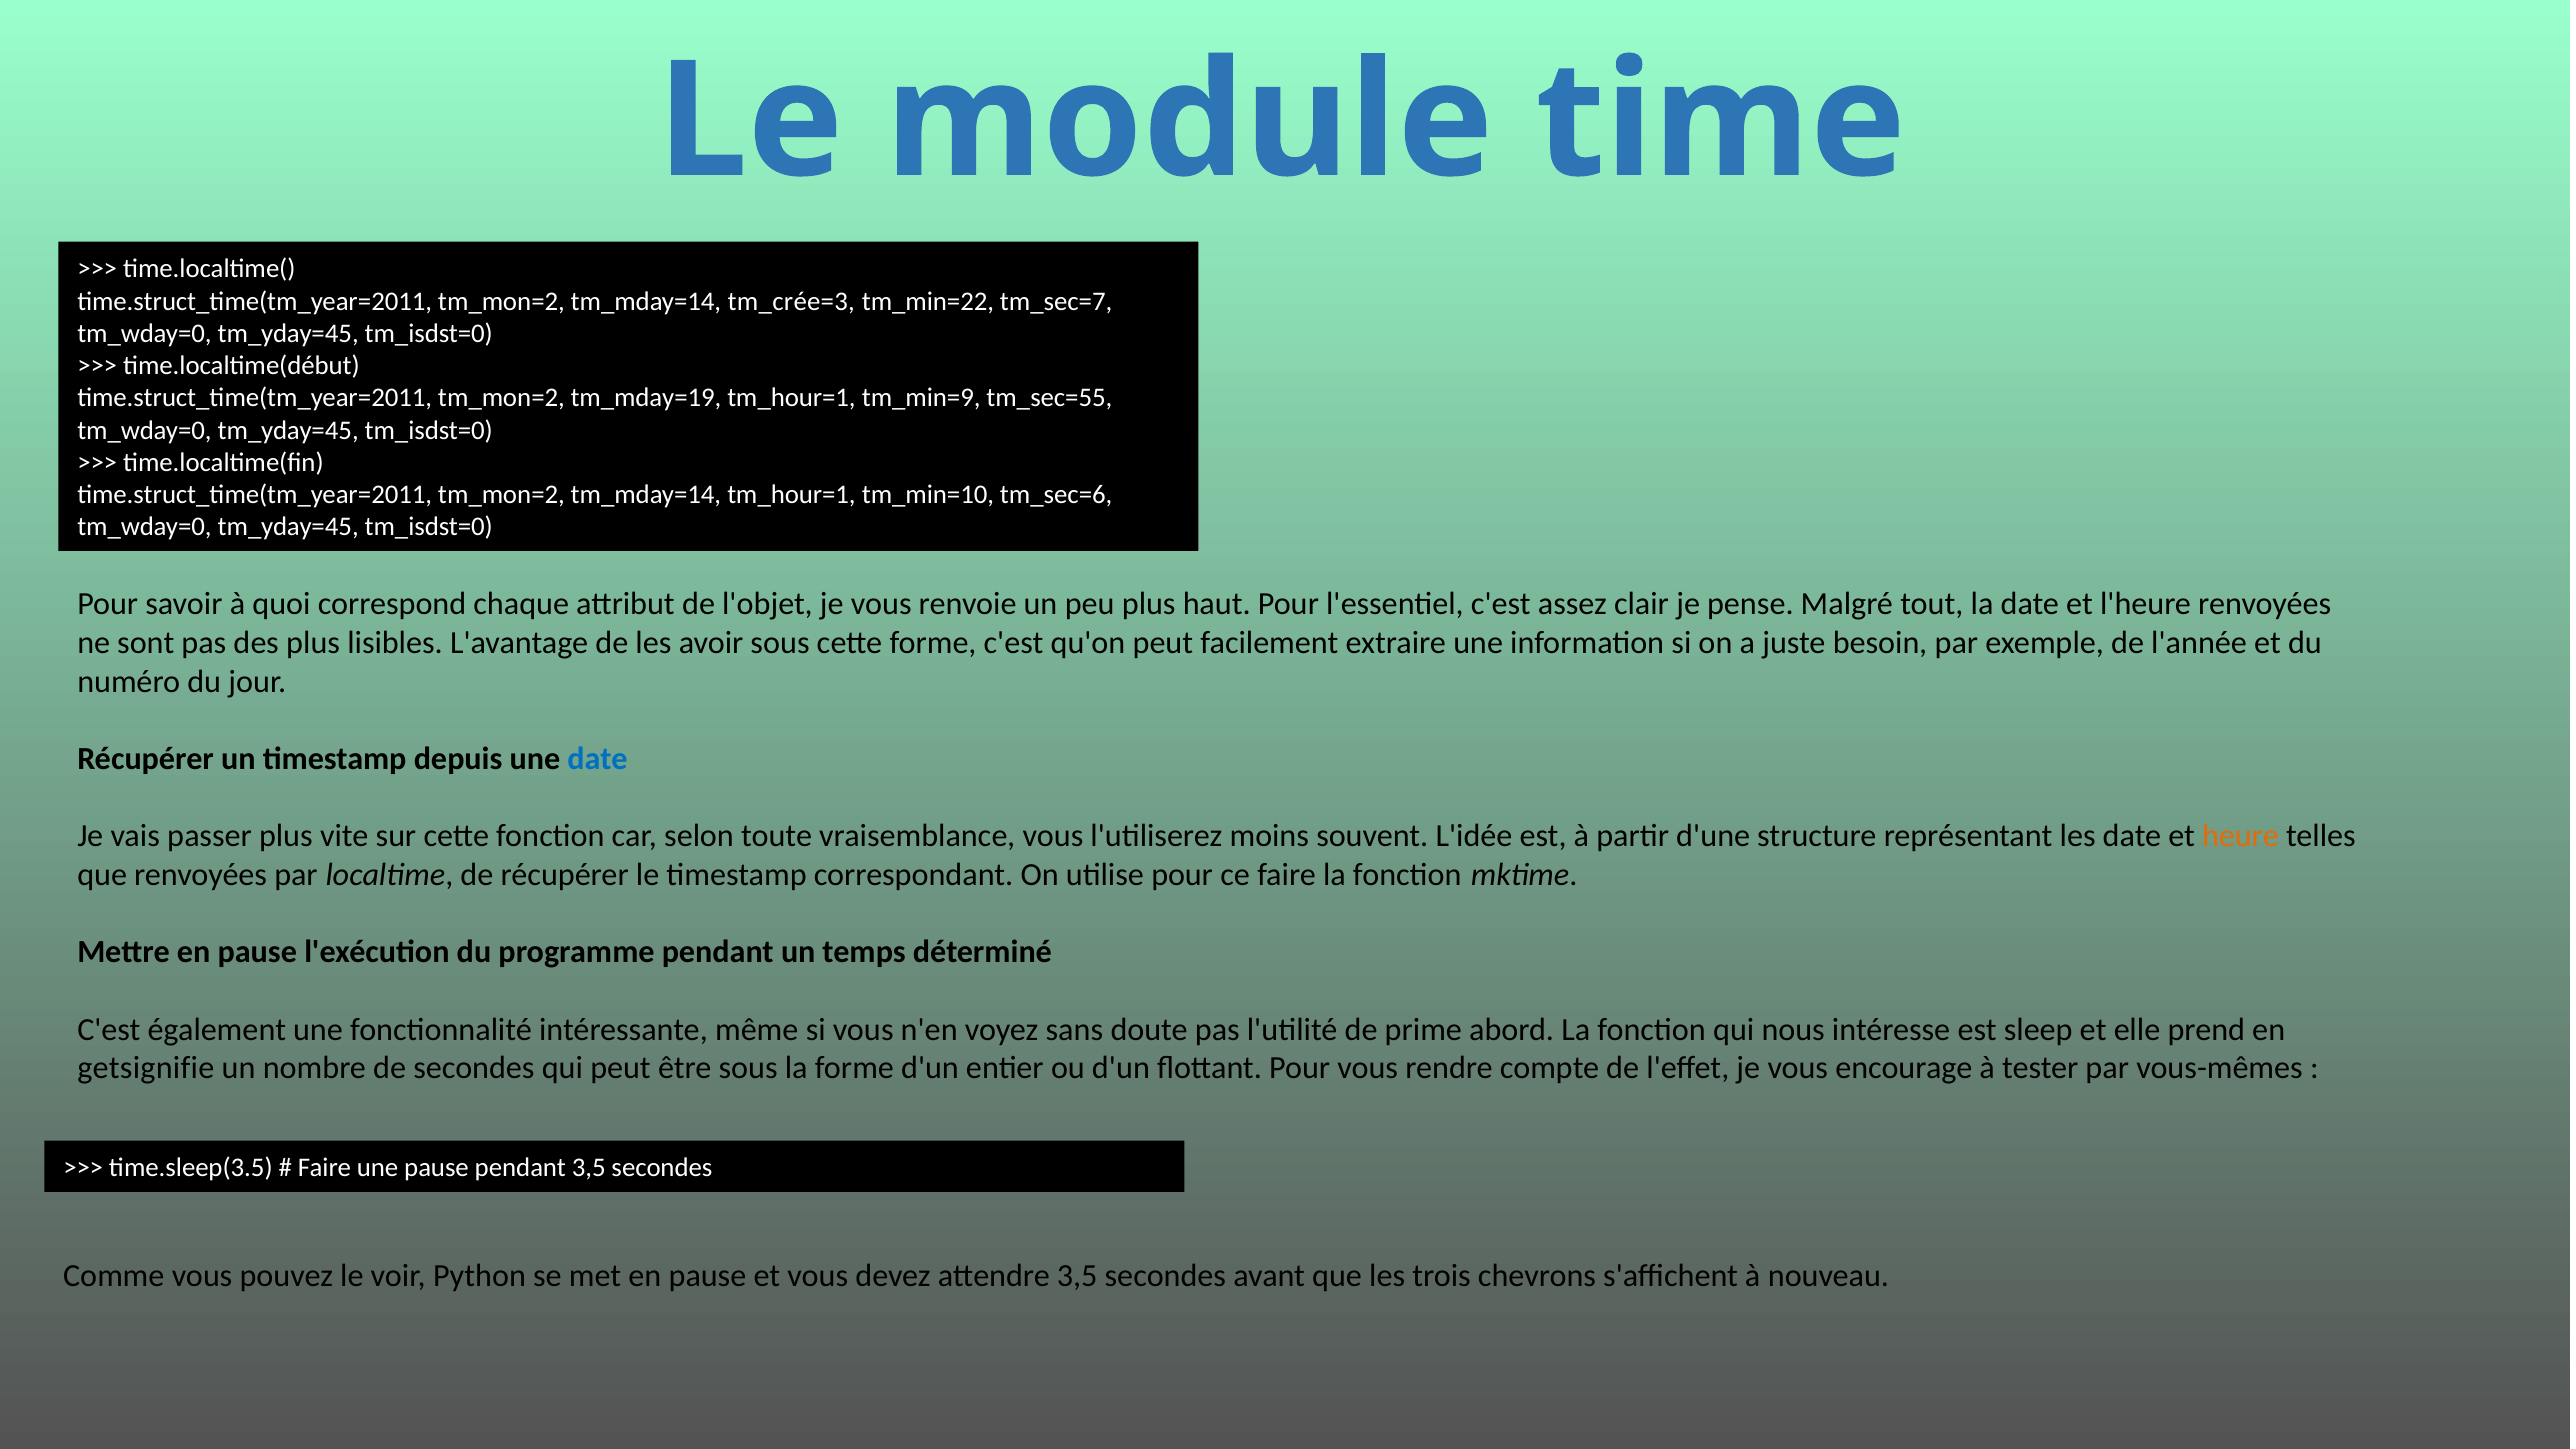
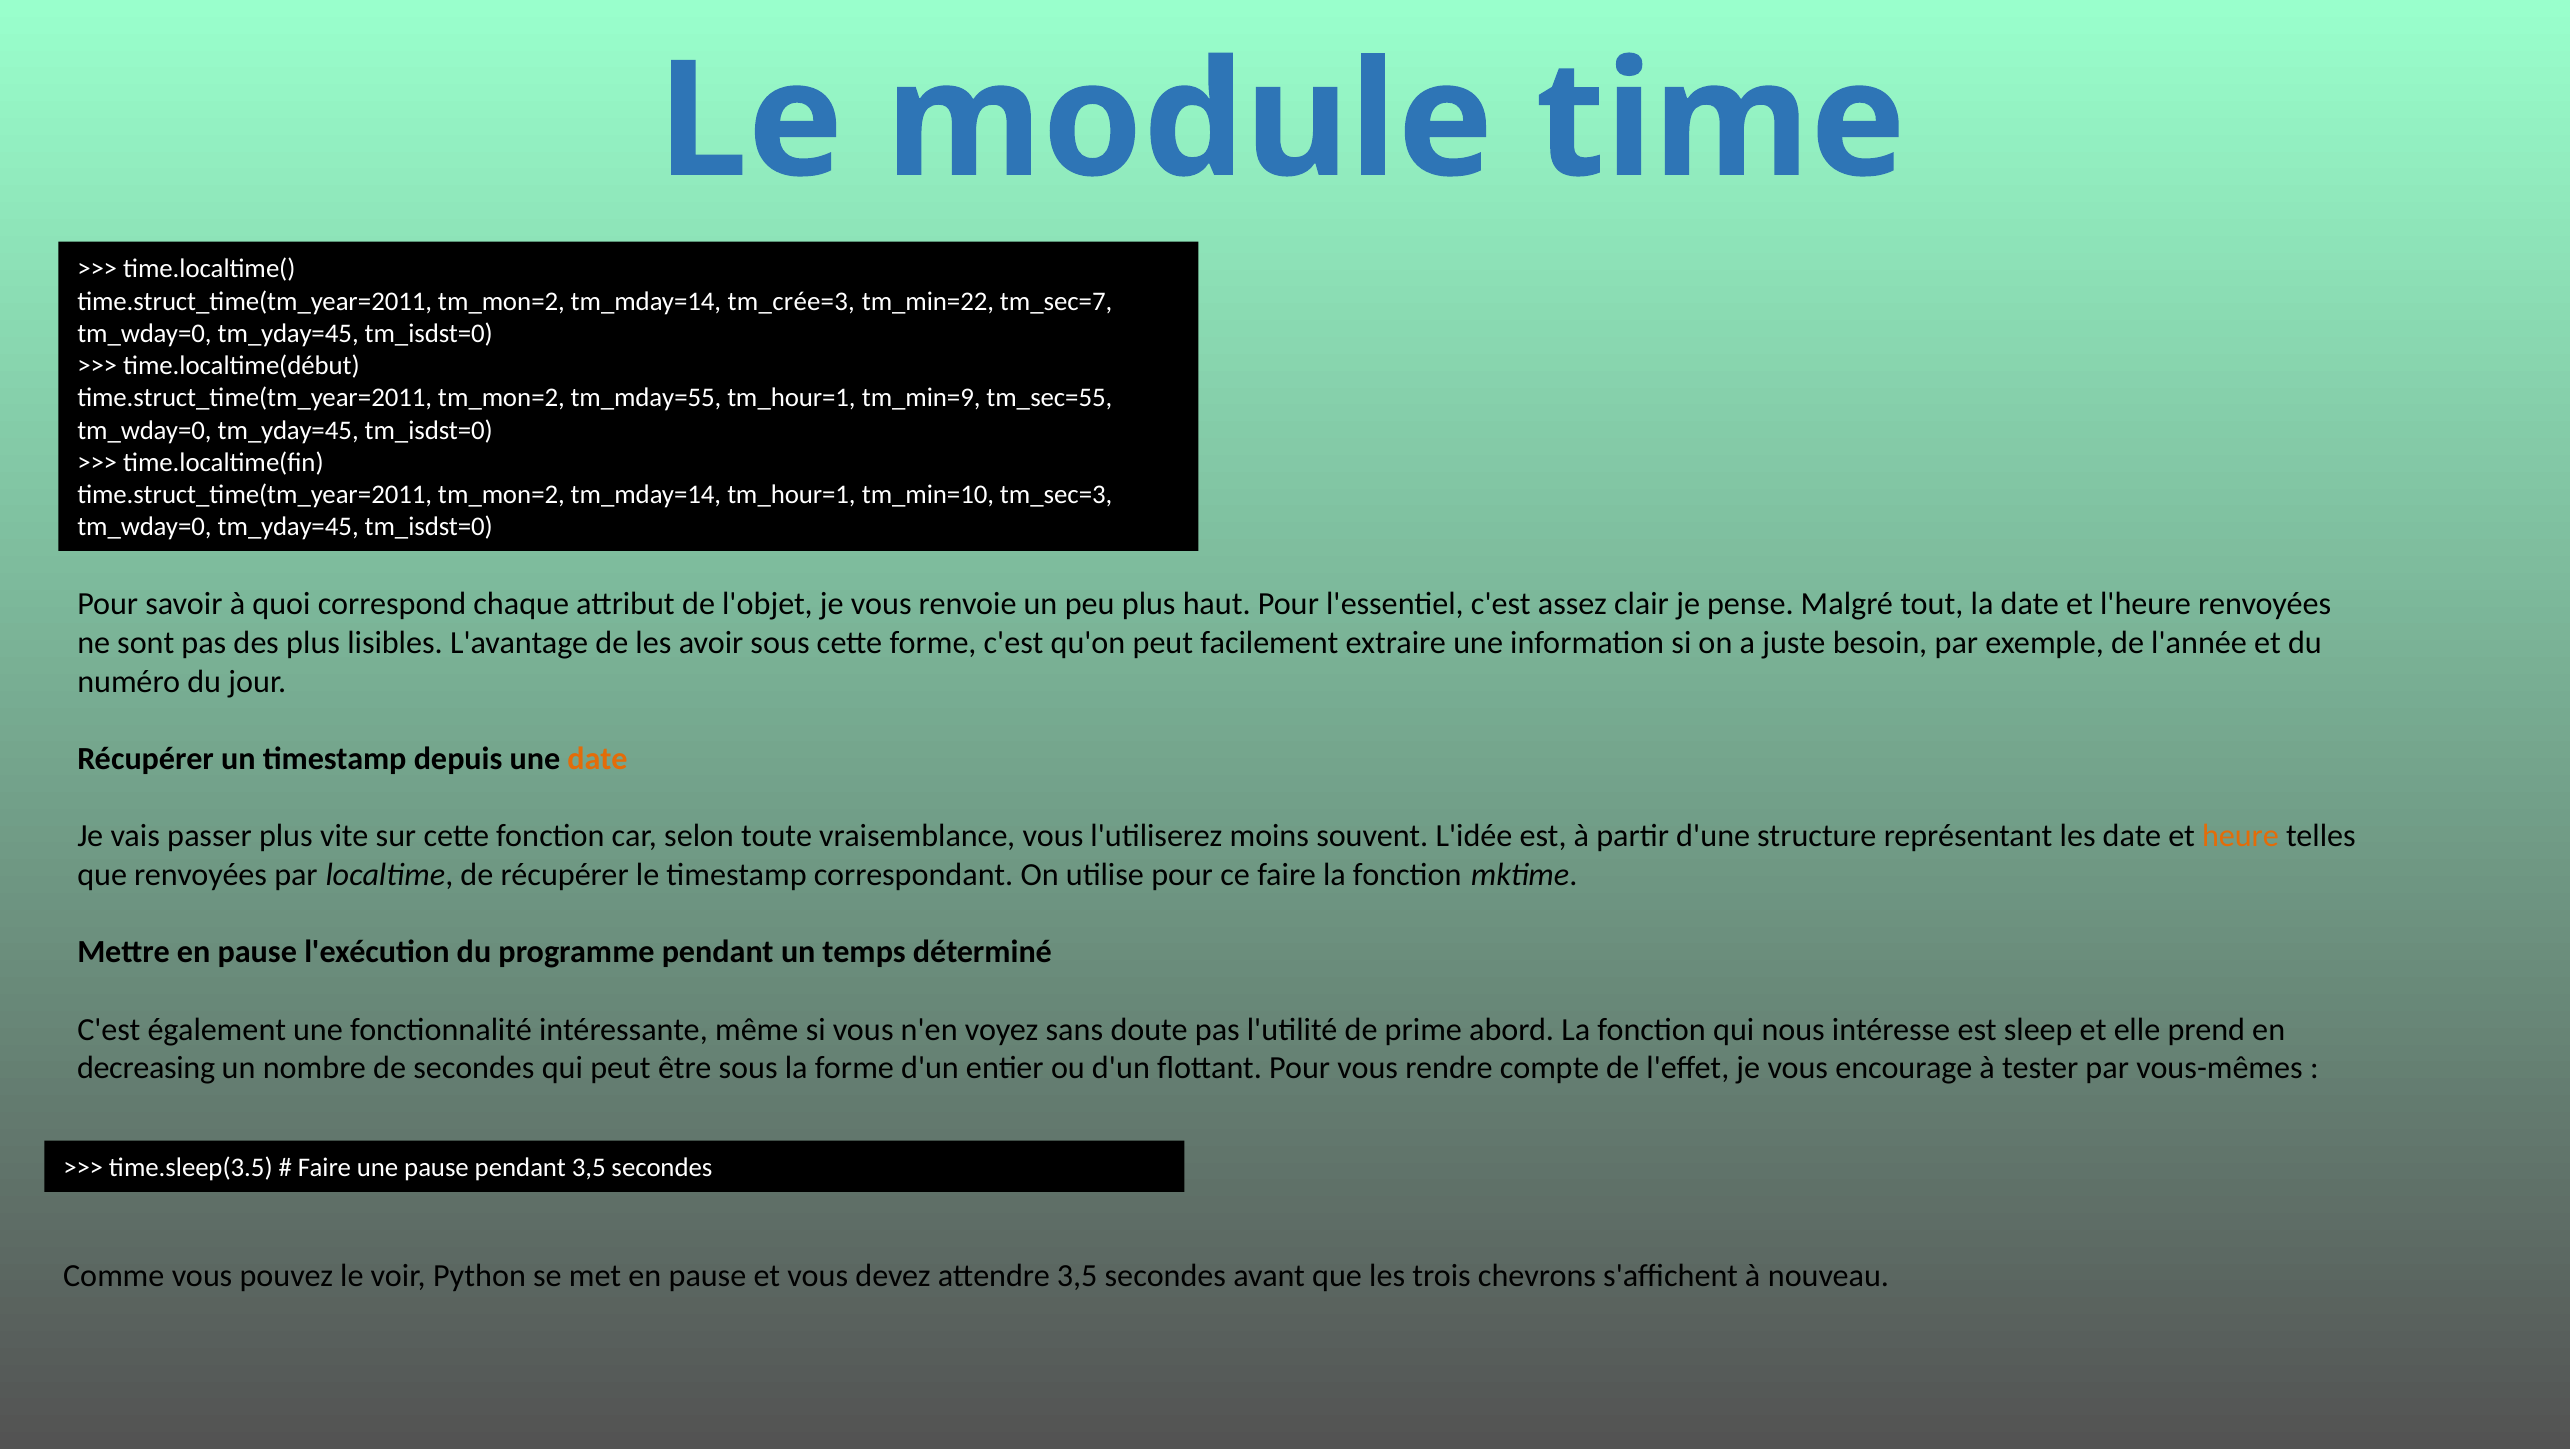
tm_mday=19: tm_mday=19 -> tm_mday=55
tm_sec=6: tm_sec=6 -> tm_sec=3
date at (598, 759) colour: blue -> orange
getsignifie: getsignifie -> decreasing
